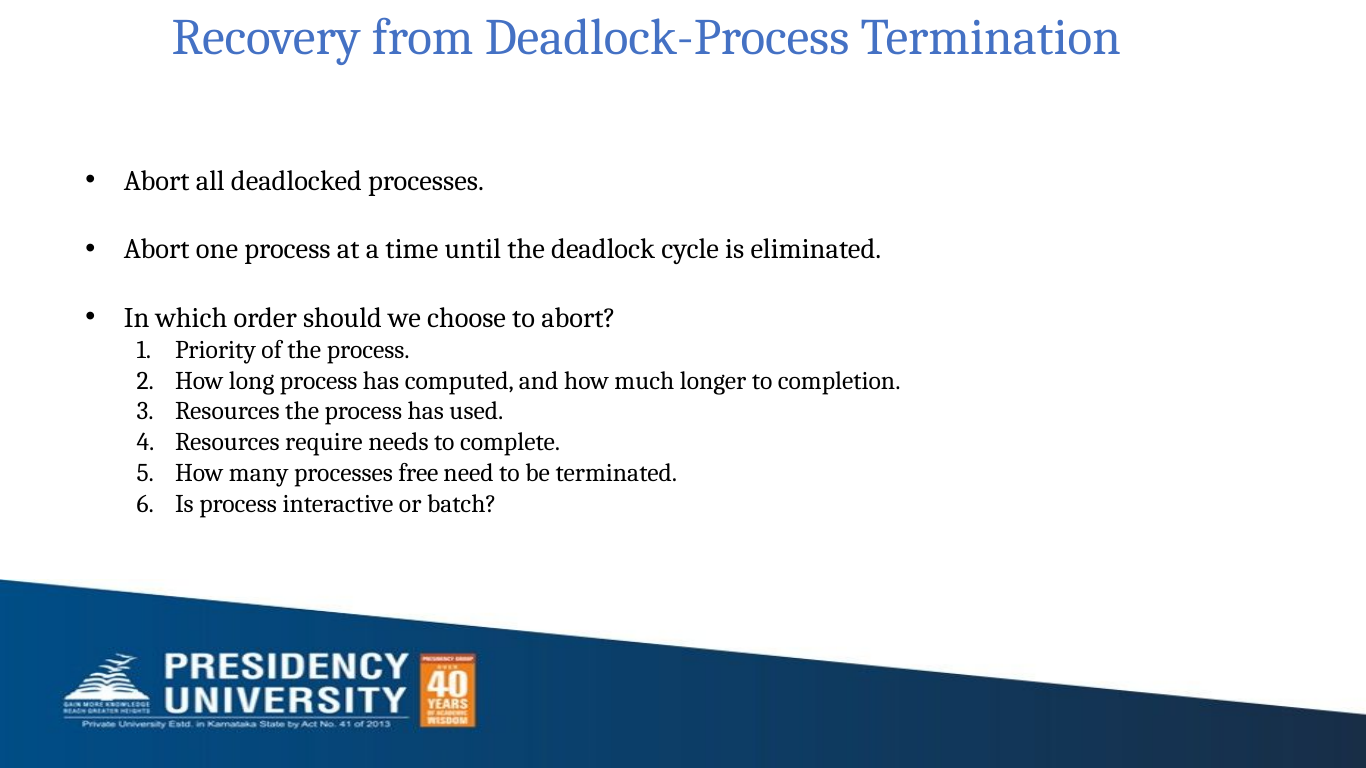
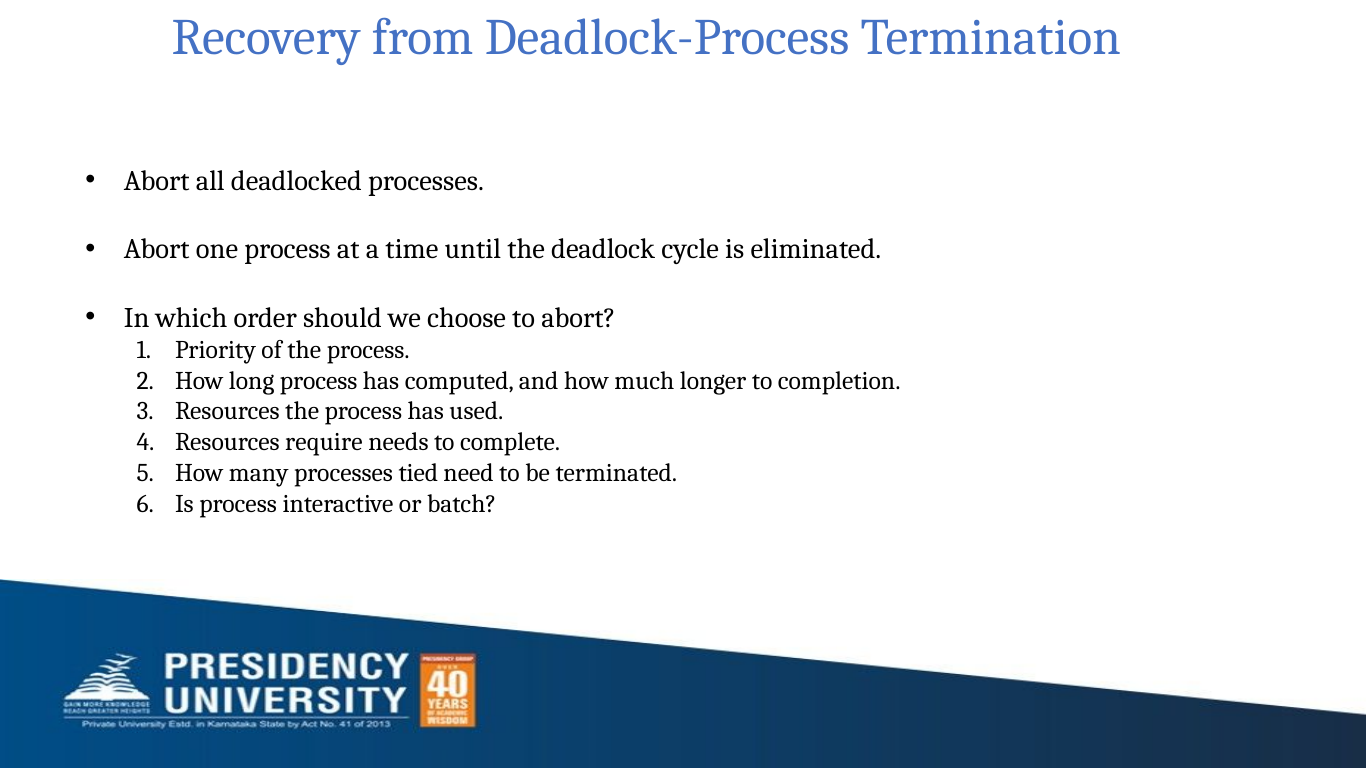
free: free -> tied
